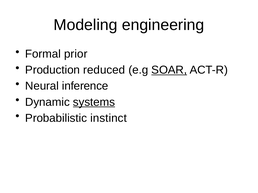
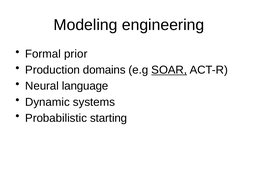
reduced: reduced -> domains
inference: inference -> language
systems underline: present -> none
instinct: instinct -> starting
